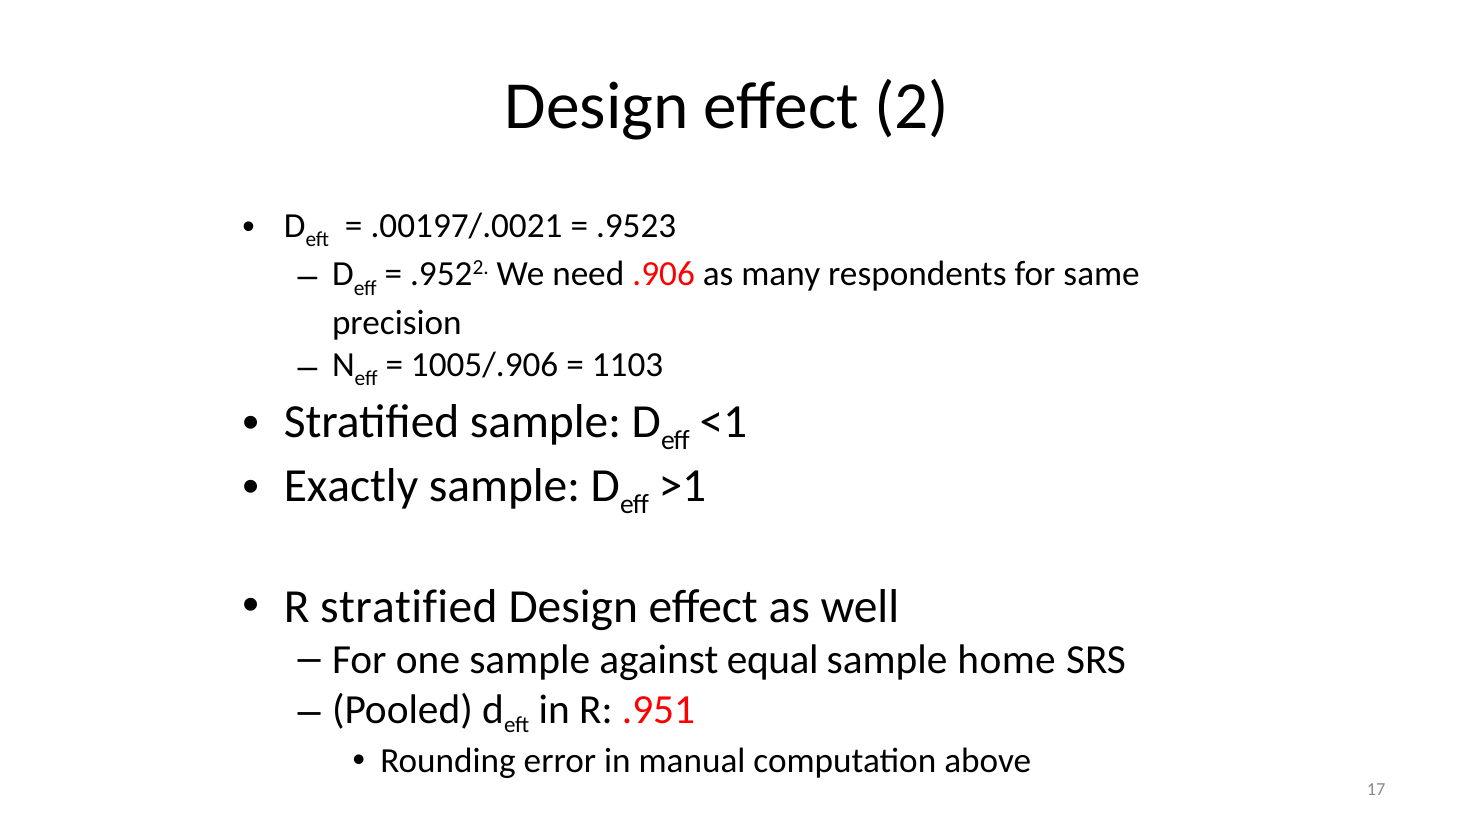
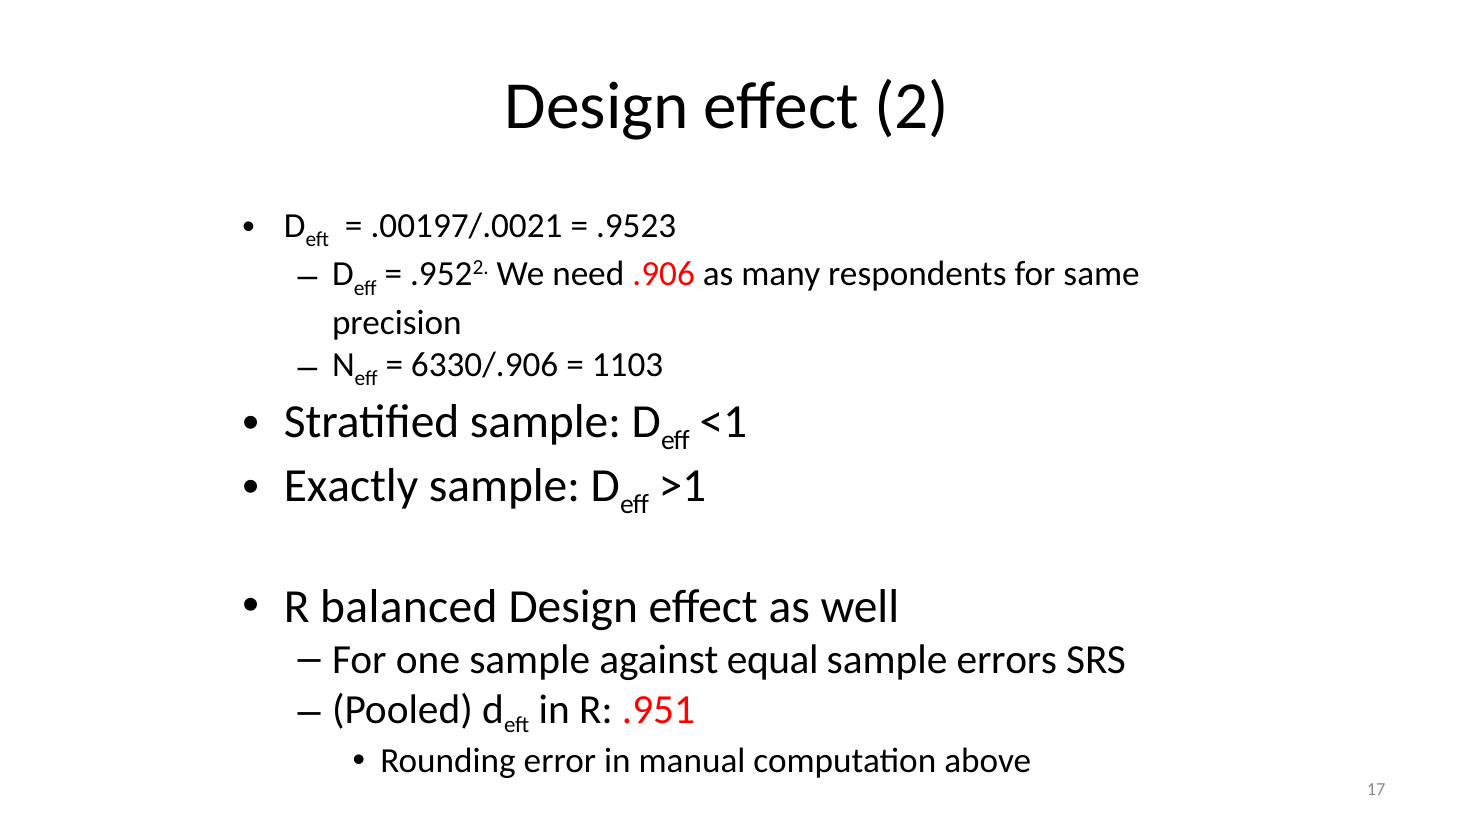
1005/.906: 1005/.906 -> 6330/.906
R stratified: stratified -> balanced
home: home -> errors
